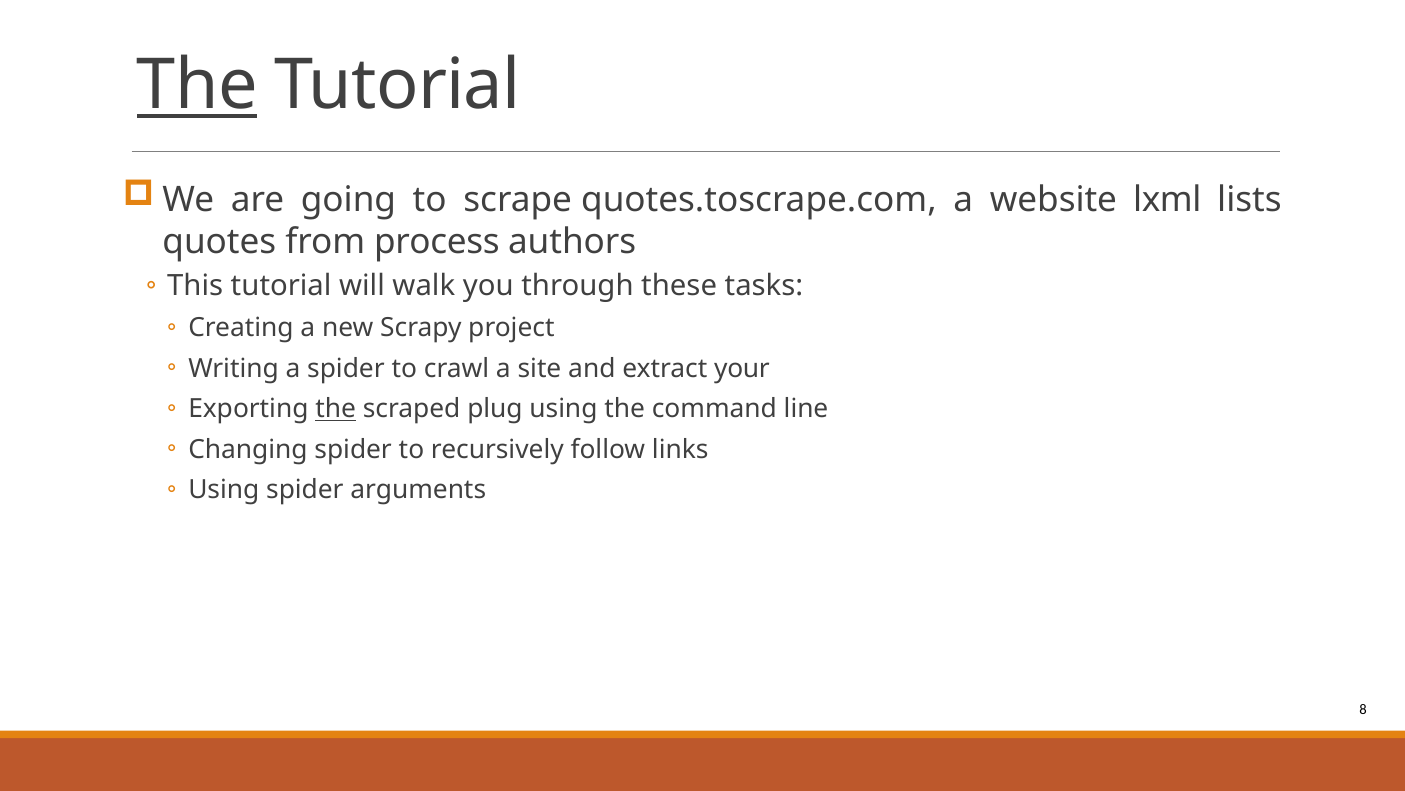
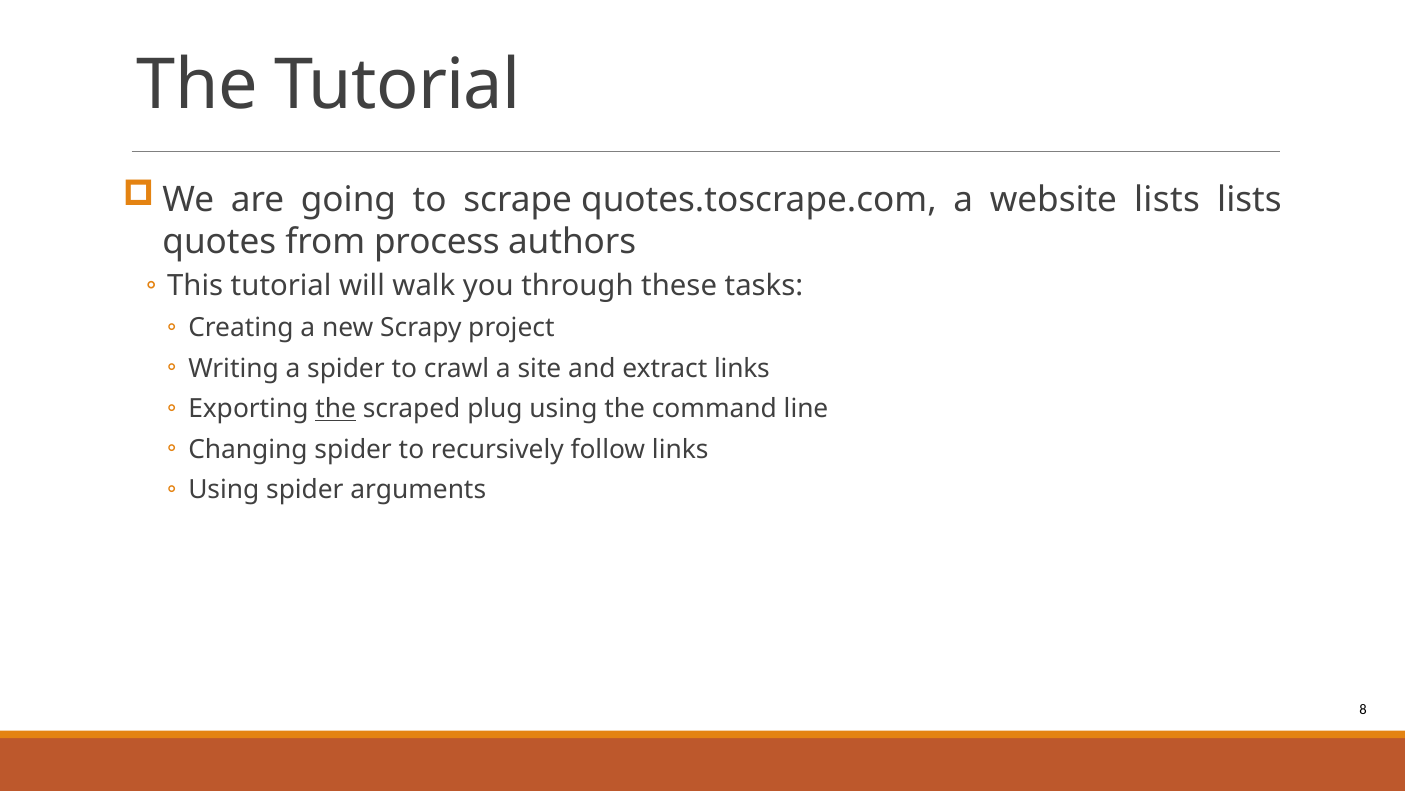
The at (197, 85) underline: present -> none
website lxml: lxml -> lists
extract your: your -> links
